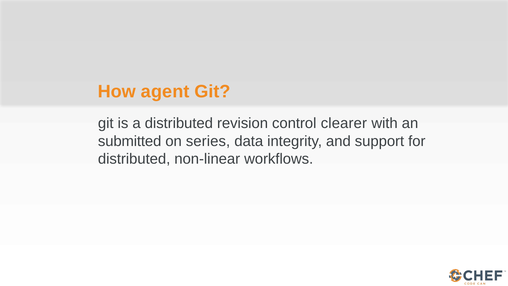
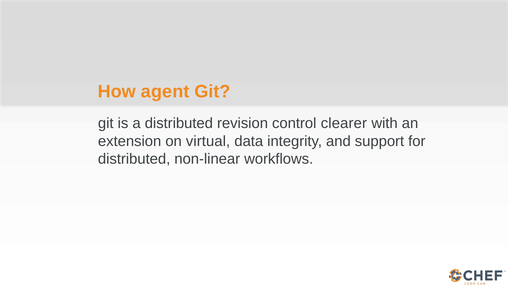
submitted: submitted -> extension
series: series -> virtual
